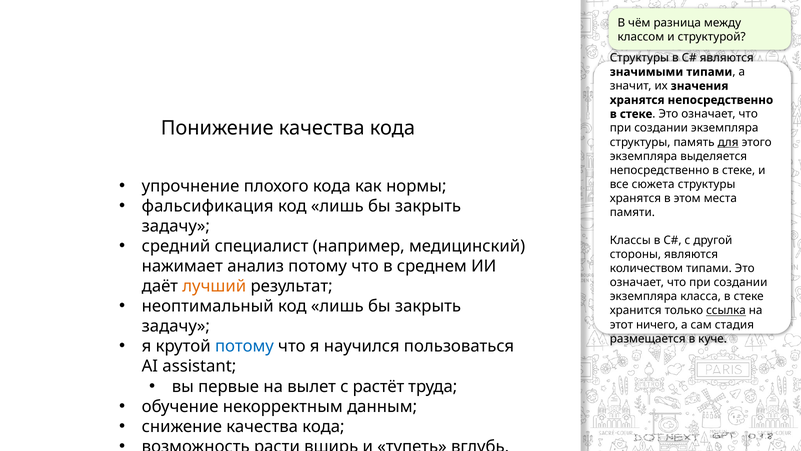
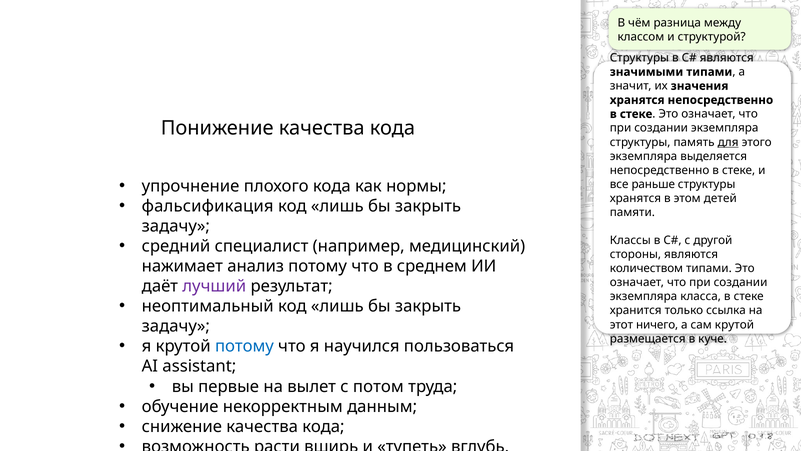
сюжета: сюжета -> раньше
места: места -> детей
лучший colour: orange -> purple
ссылка underline: present -> none
сам стадия: стадия -> крутой
растёт: растёт -> потом
